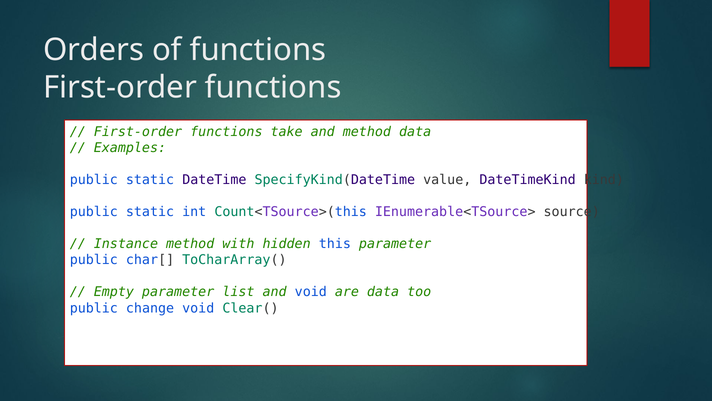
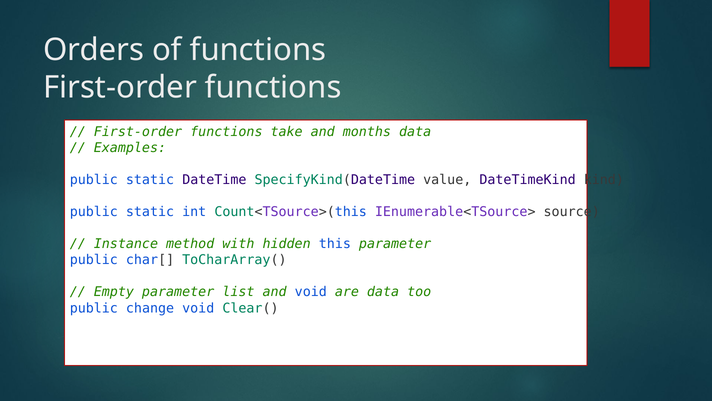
and method: method -> months
